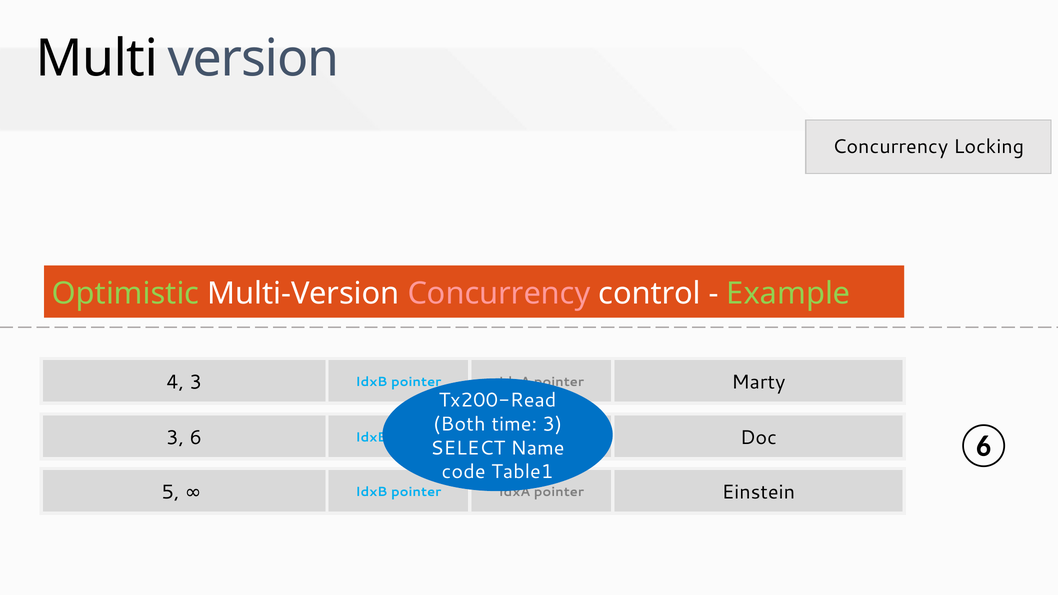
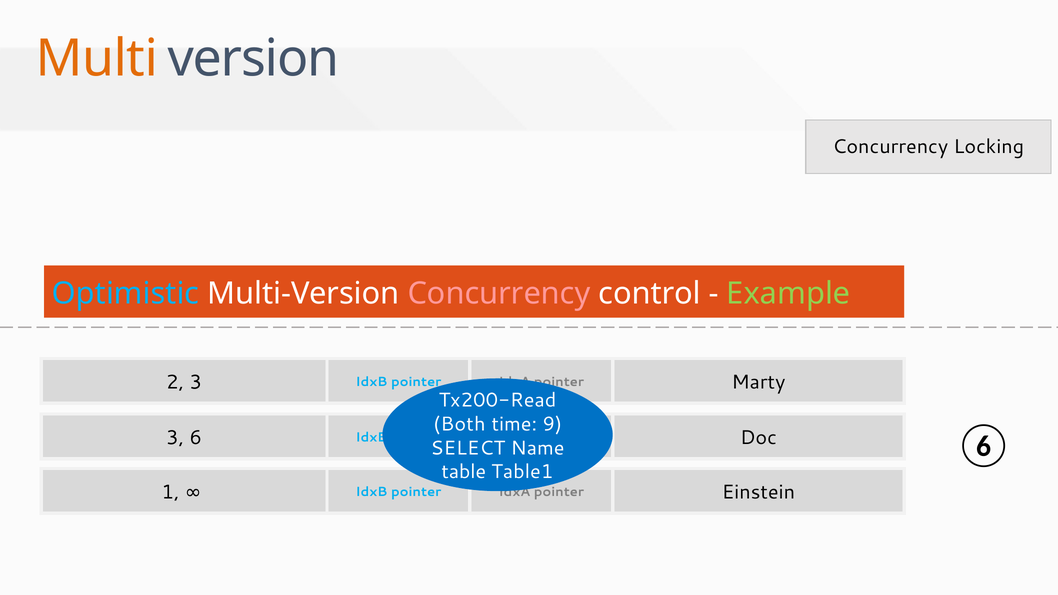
Multi colour: black -> orange
Optimistic colour: light green -> light blue
4: 4 -> 2
time 3: 3 -> 9
code: code -> table
5: 5 -> 1
